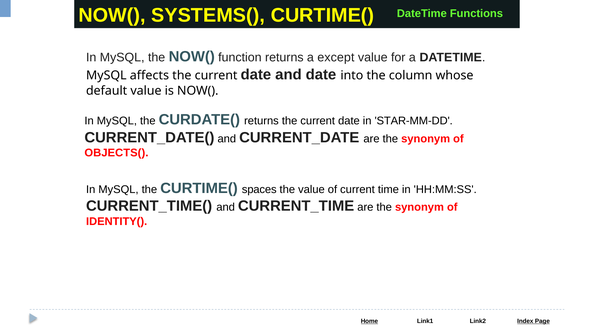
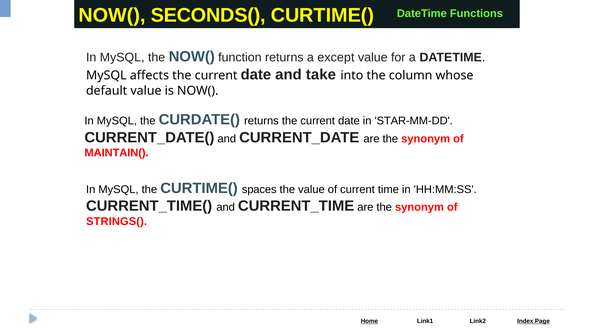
SYSTEMS(: SYSTEMS( -> SECONDS(
and date: date -> take
OBJECTS(: OBJECTS( -> MAINTAIN(
IDENTITY(: IDENTITY( -> STRINGS(
